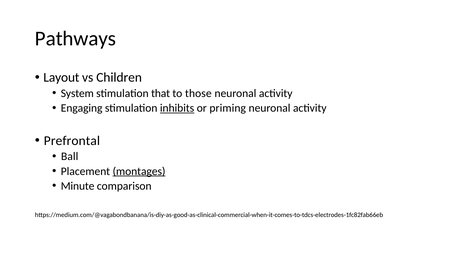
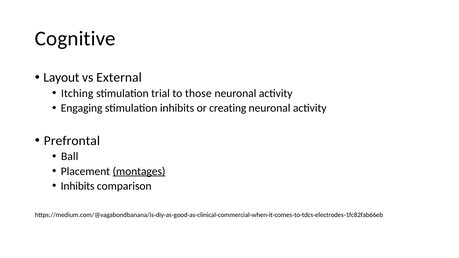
Pathways: Pathways -> Cognitive
Children: Children -> External
System: System -> Itching
that: that -> trial
inhibits at (177, 108) underline: present -> none
priming: priming -> creating
Minute at (78, 186): Minute -> Inhibits
